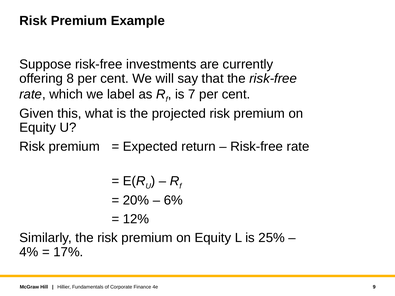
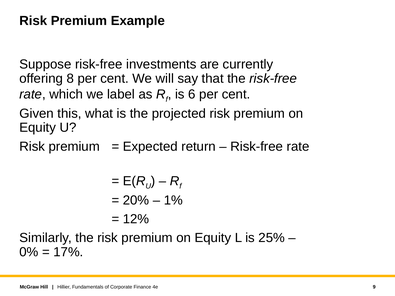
7: 7 -> 6
6%: 6% -> 1%
4%: 4% -> 0%
